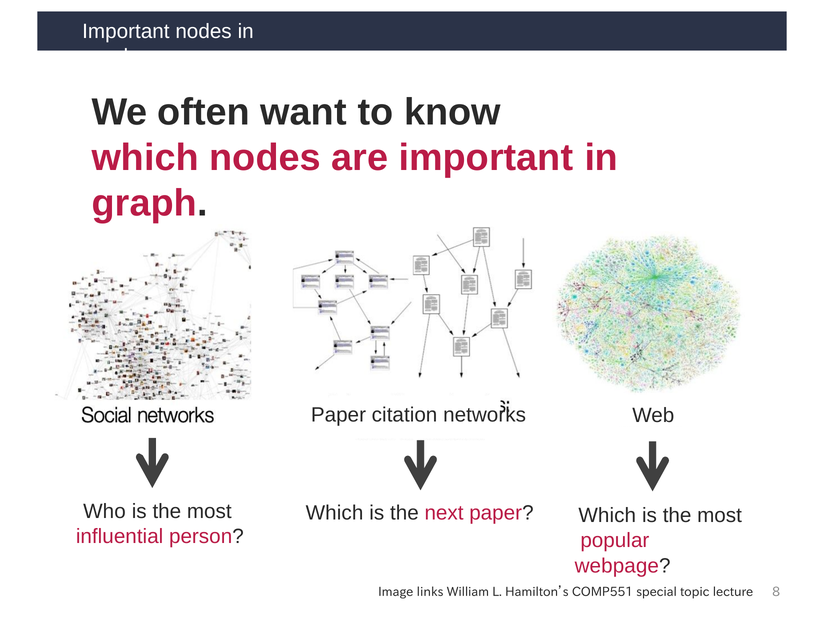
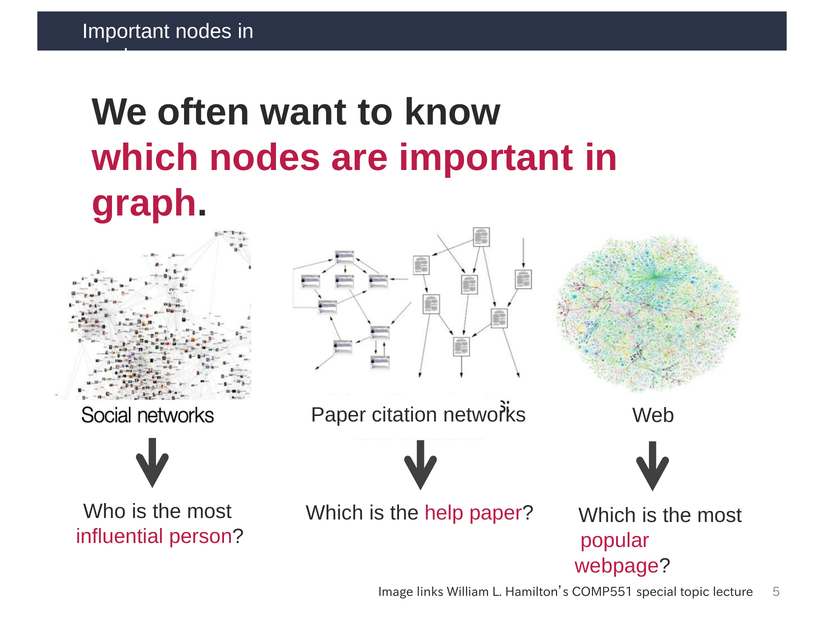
next: next -> help
8: 8 -> 5
